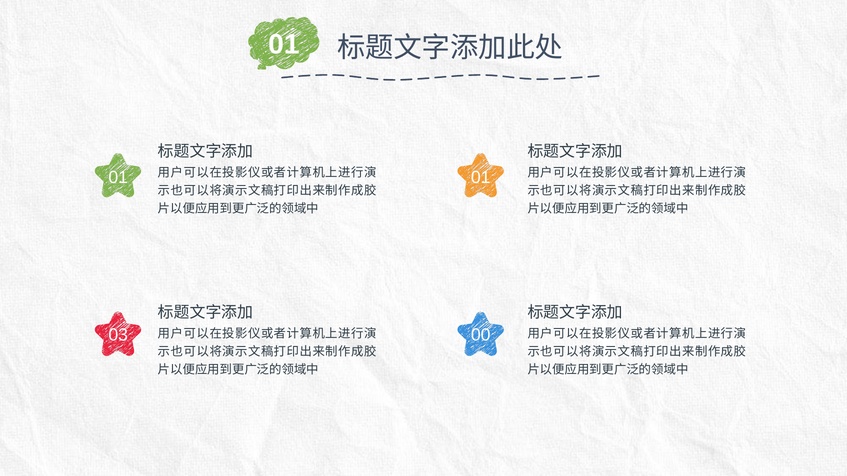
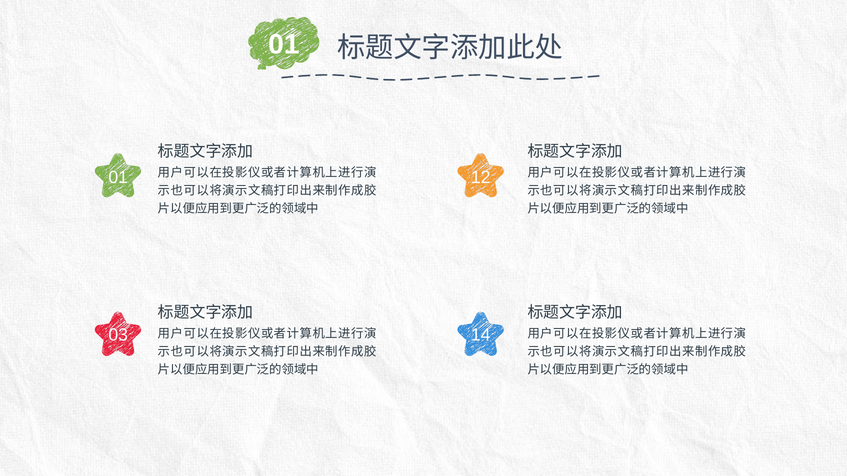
01 01: 01 -> 12
00: 00 -> 14
